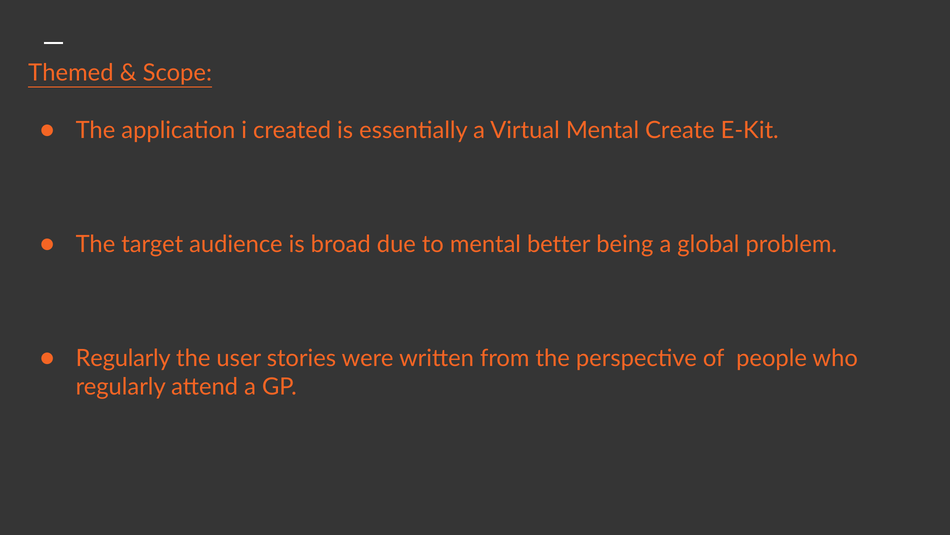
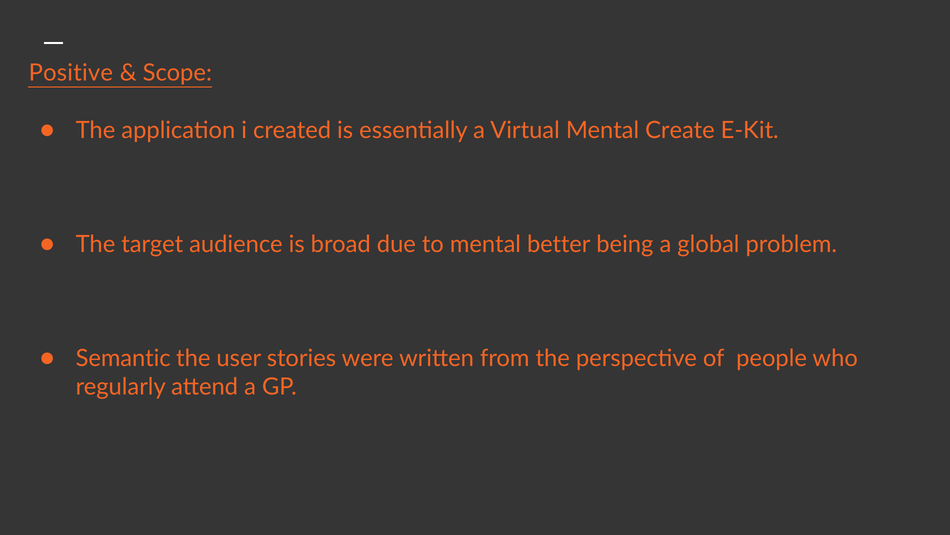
Themed: Themed -> Positive
Regularly at (123, 358): Regularly -> Semantic
